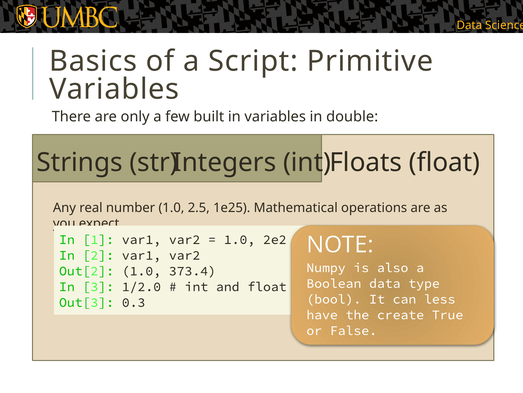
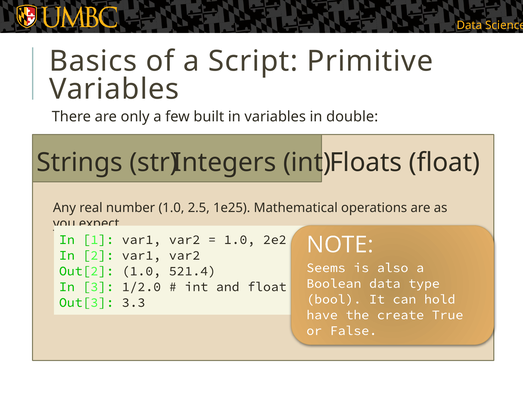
Numpy: Numpy -> Seems
373.4: 373.4 -> 521.4
less: less -> hold
0.3: 0.3 -> 3.3
